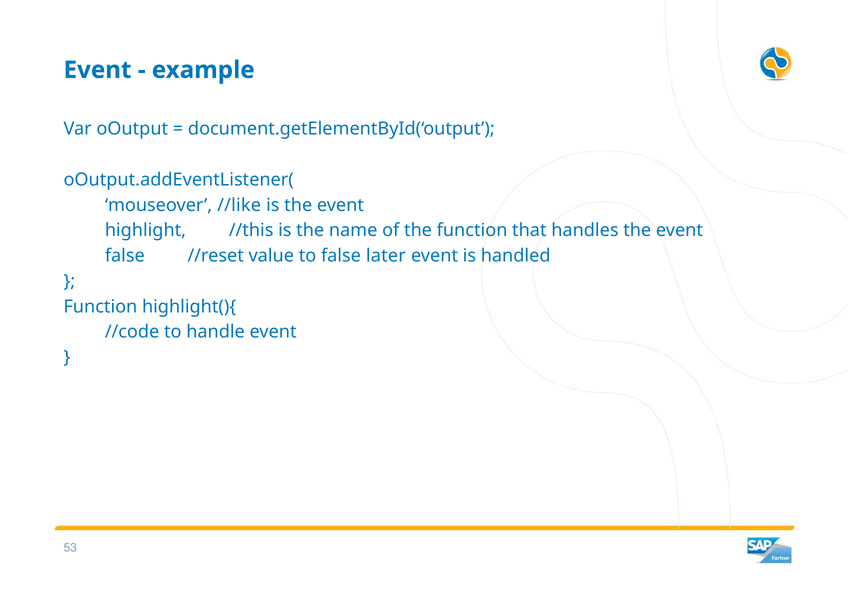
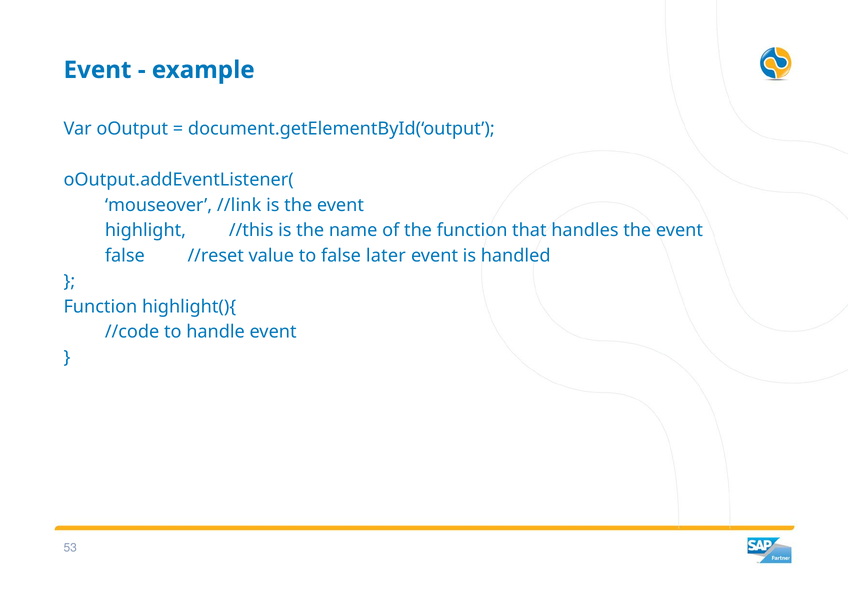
//like: //like -> //link
